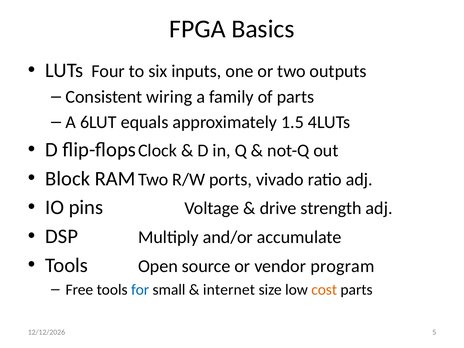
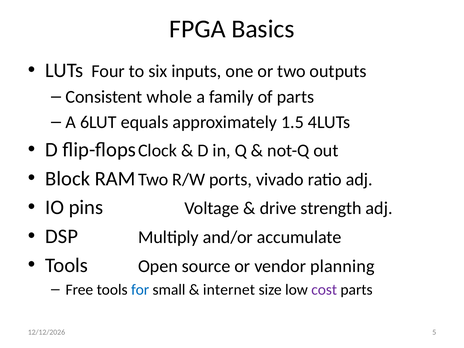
wiring: wiring -> whole
program: program -> planning
cost colour: orange -> purple
